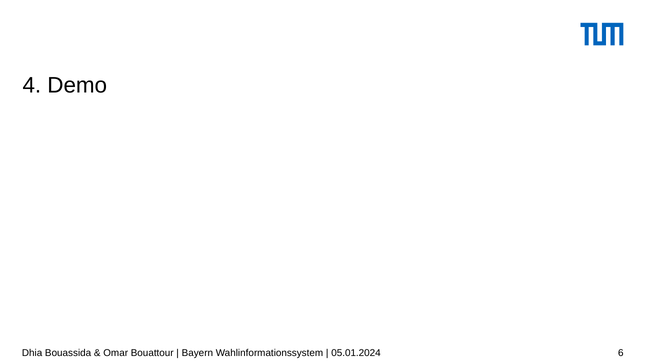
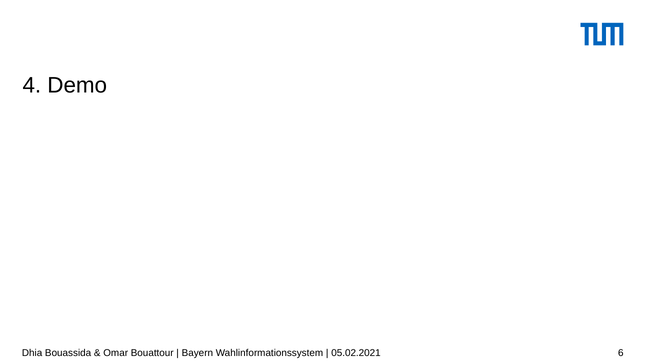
05.01.2024: 05.01.2024 -> 05.02.2021
